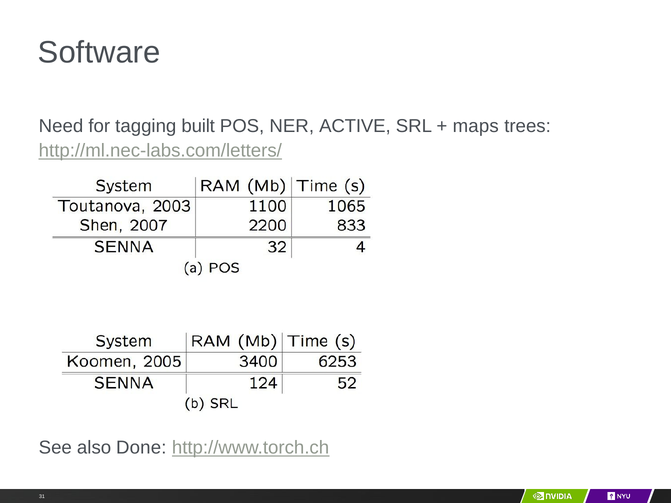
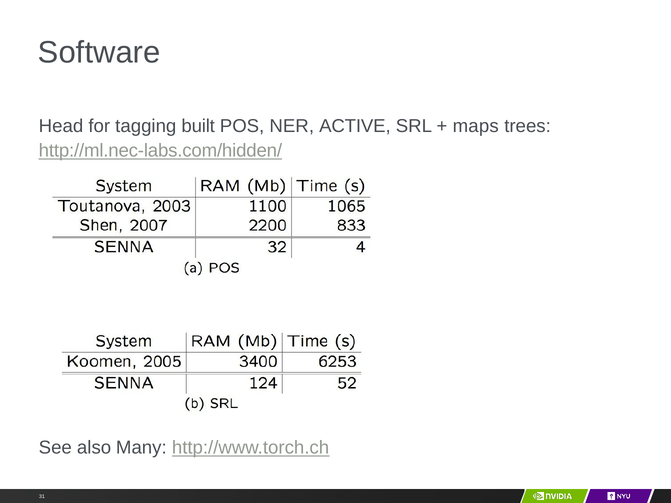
Need: Need -> Head
http://ml.nec-labs.com/letters/: http://ml.nec-labs.com/letters/ -> http://ml.nec-labs.com/hidden/
Done: Done -> Many
